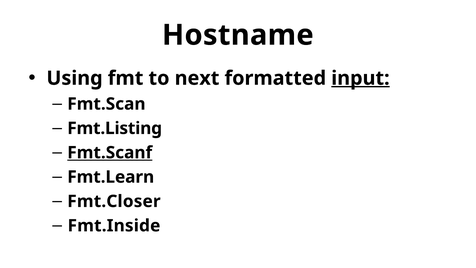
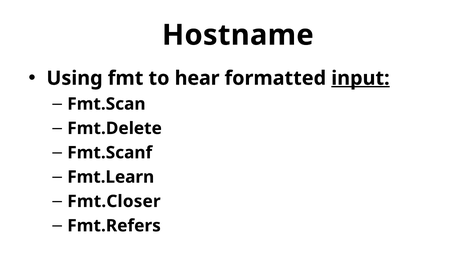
next: next -> hear
Fmt.Listing: Fmt.Listing -> Fmt.Delete
Fmt.Scanf underline: present -> none
Fmt.Inside: Fmt.Inside -> Fmt.Refers
